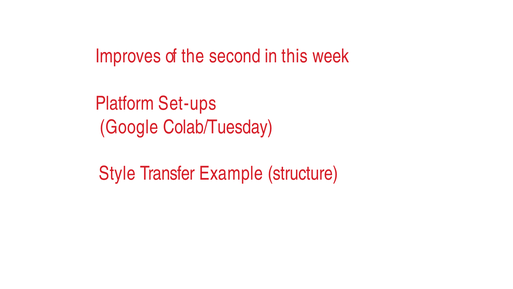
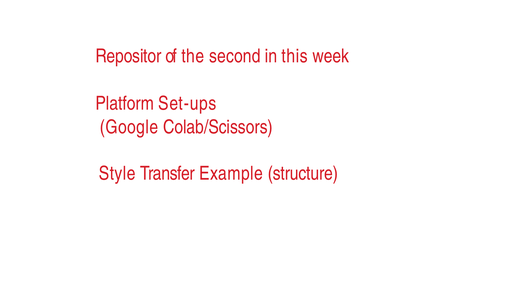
Improves: Improves -> Repositor
Colab/Tuesday: Colab/Tuesday -> Colab/Scissors
